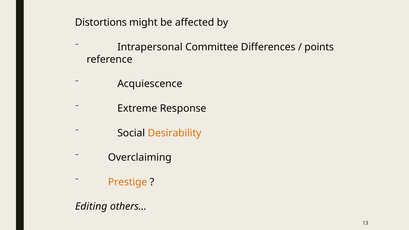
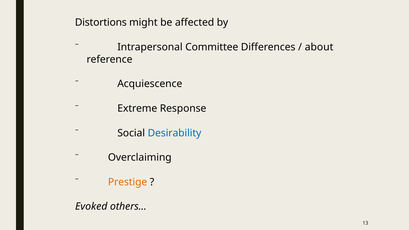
points: points -> about
Desirability colour: orange -> blue
Editing: Editing -> Evoked
